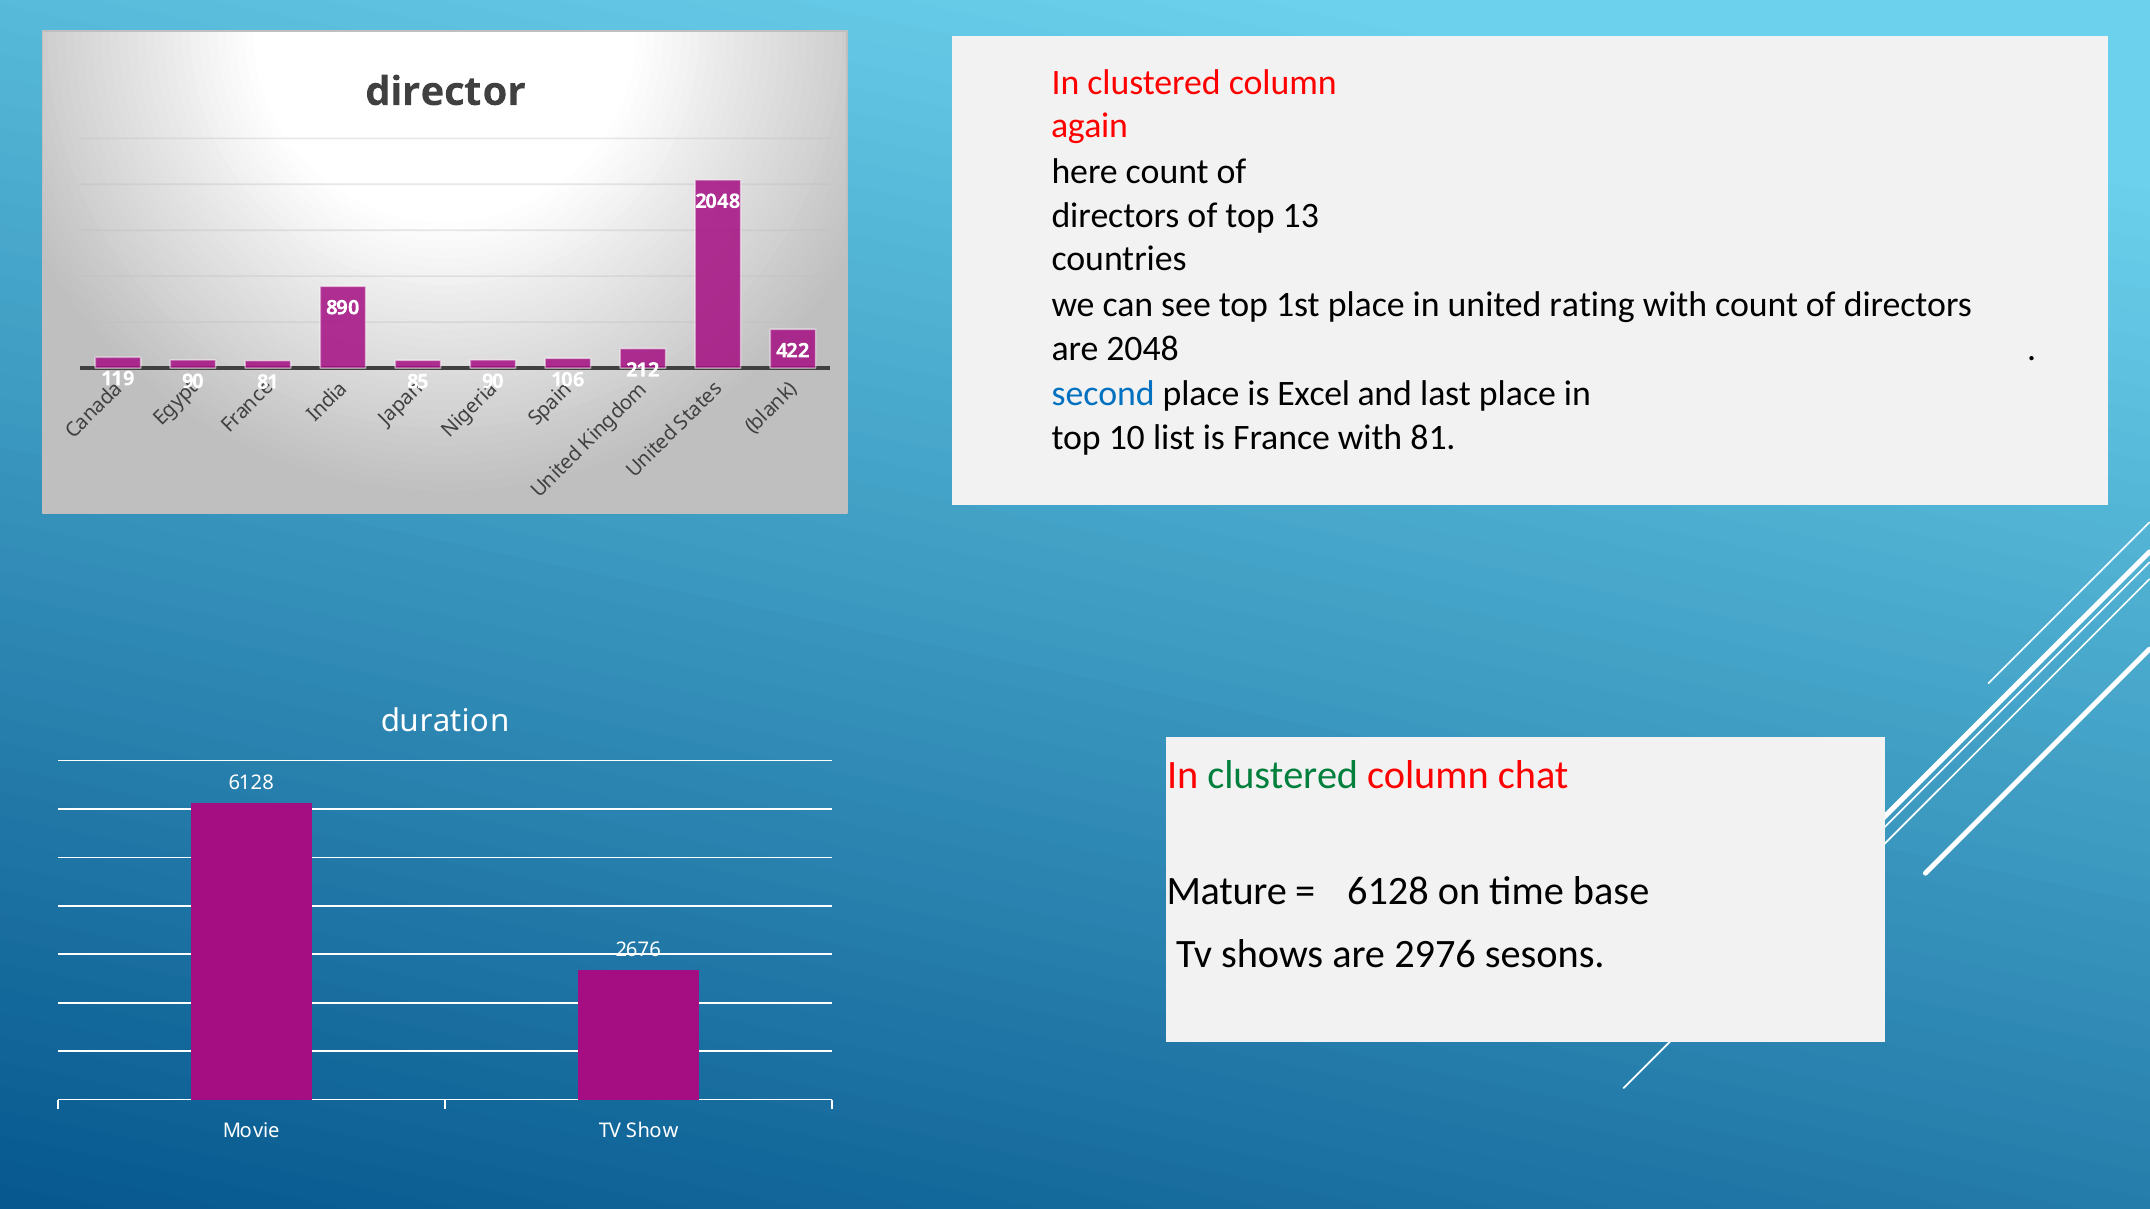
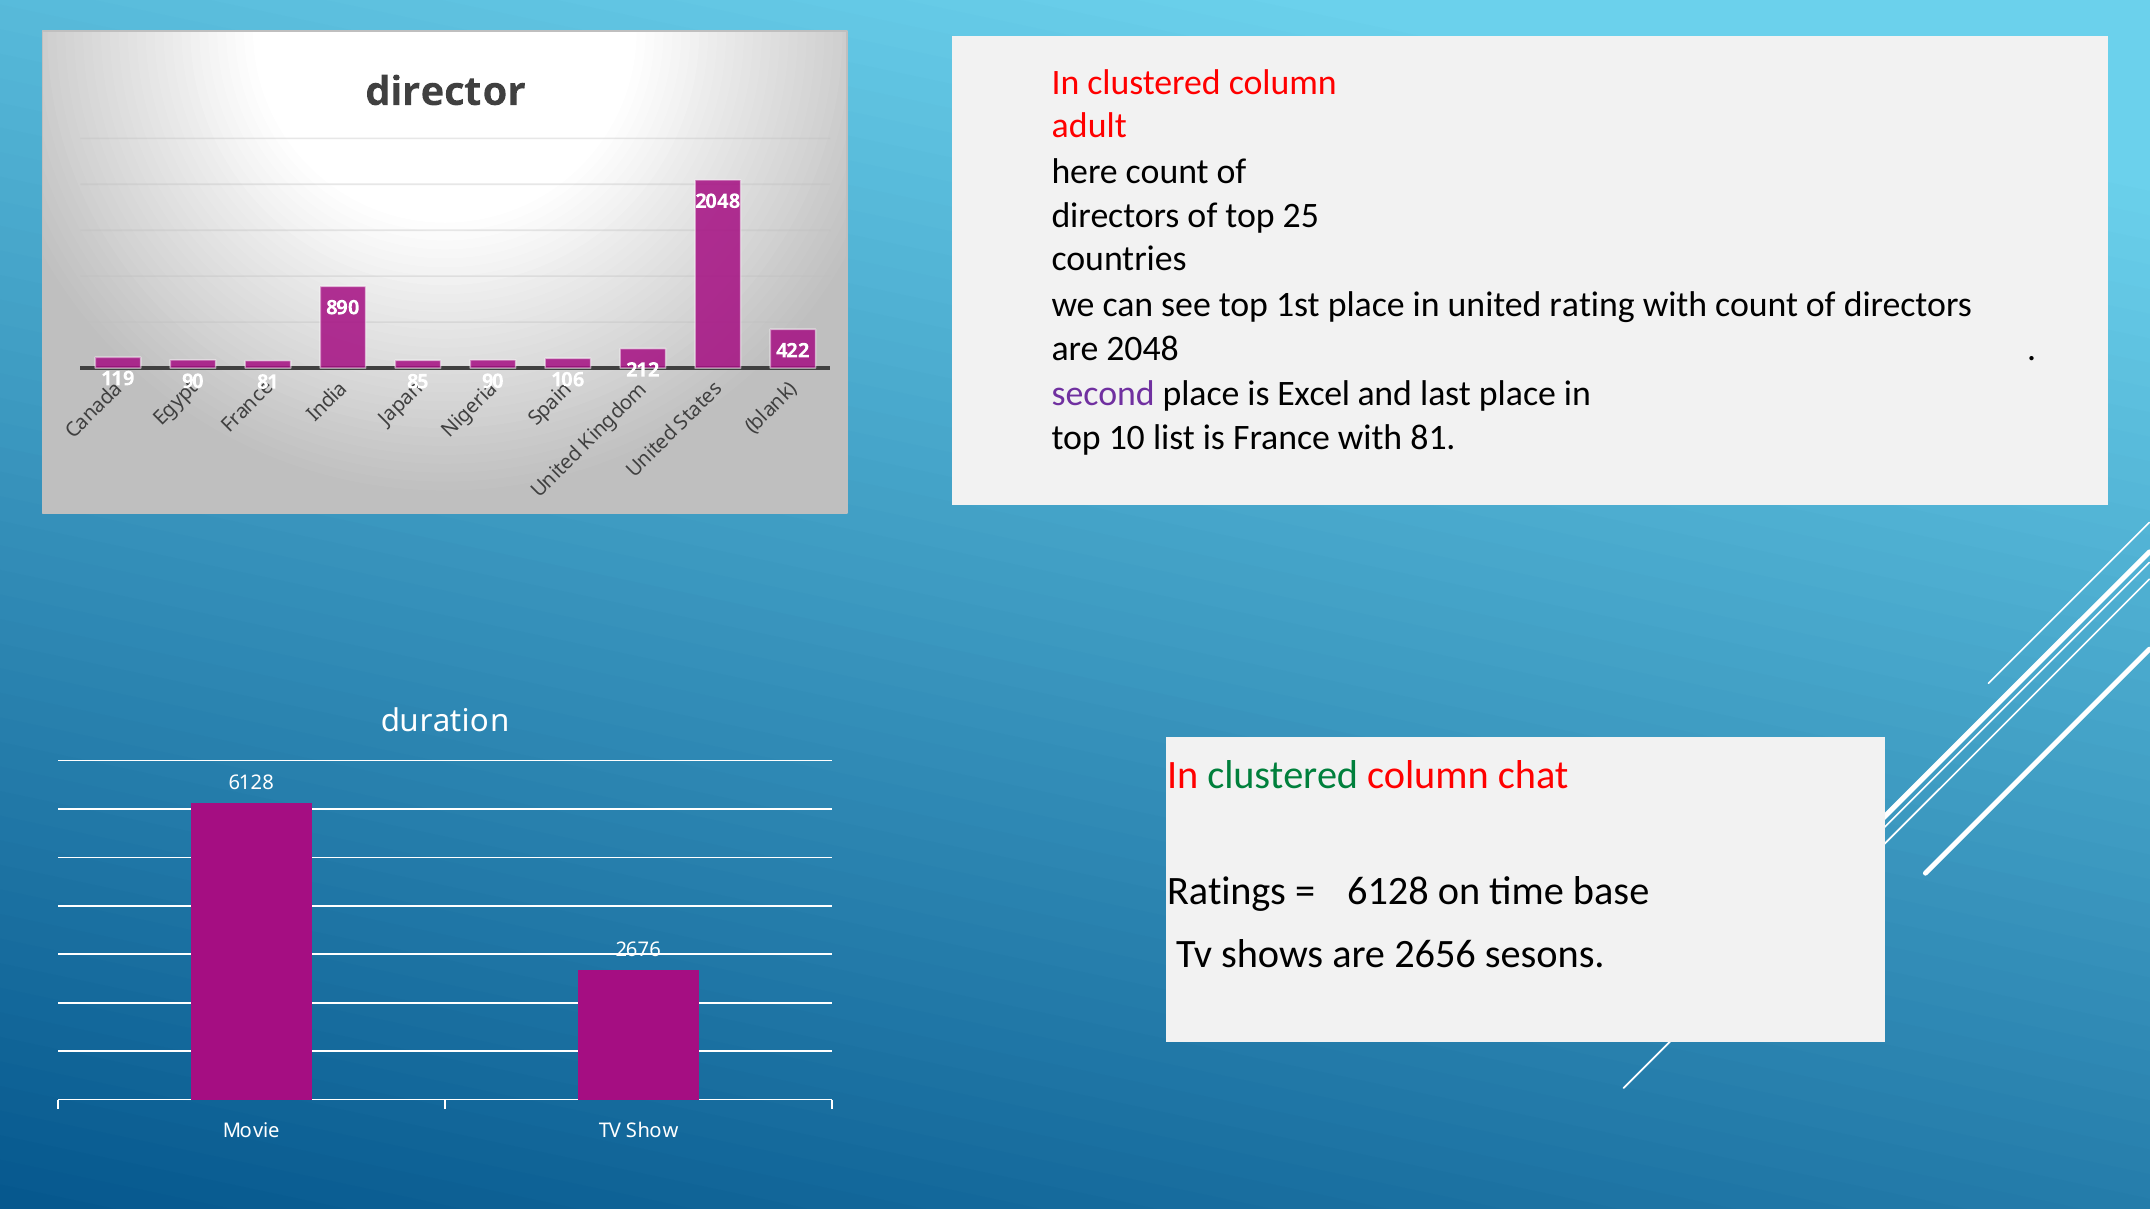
again: again -> adult
13: 13 -> 25
second colour: blue -> purple
Mature: Mature -> Ratings
2976: 2976 -> 2656
